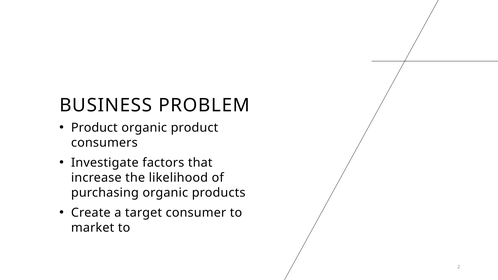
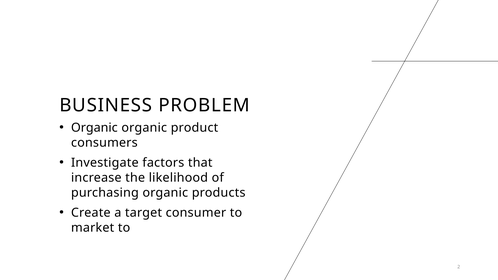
Product at (94, 128): Product -> Organic
